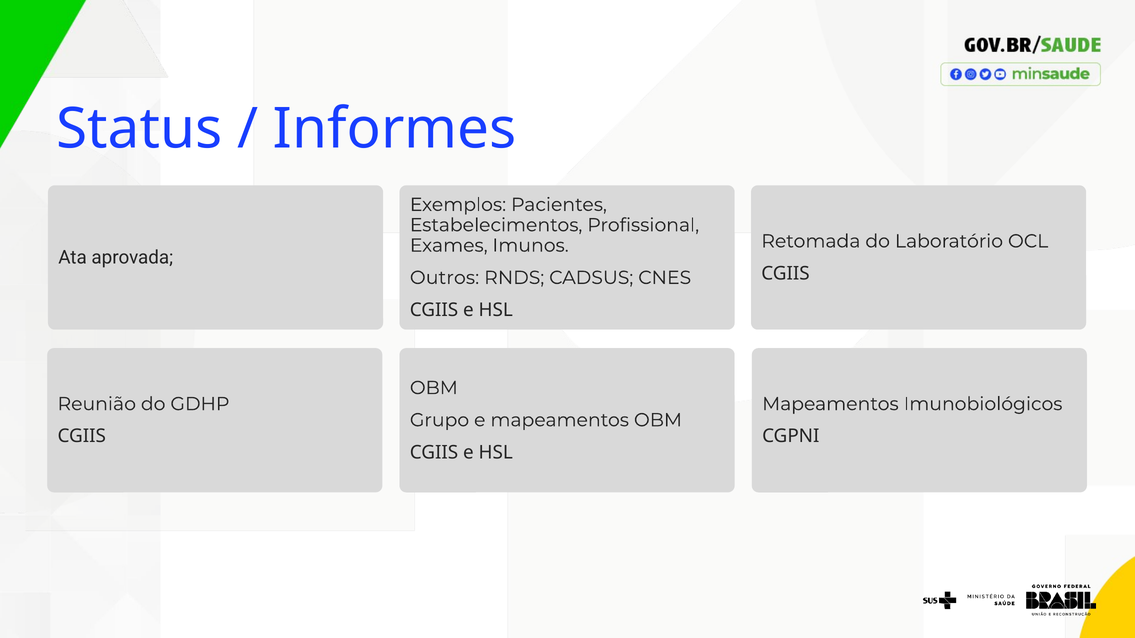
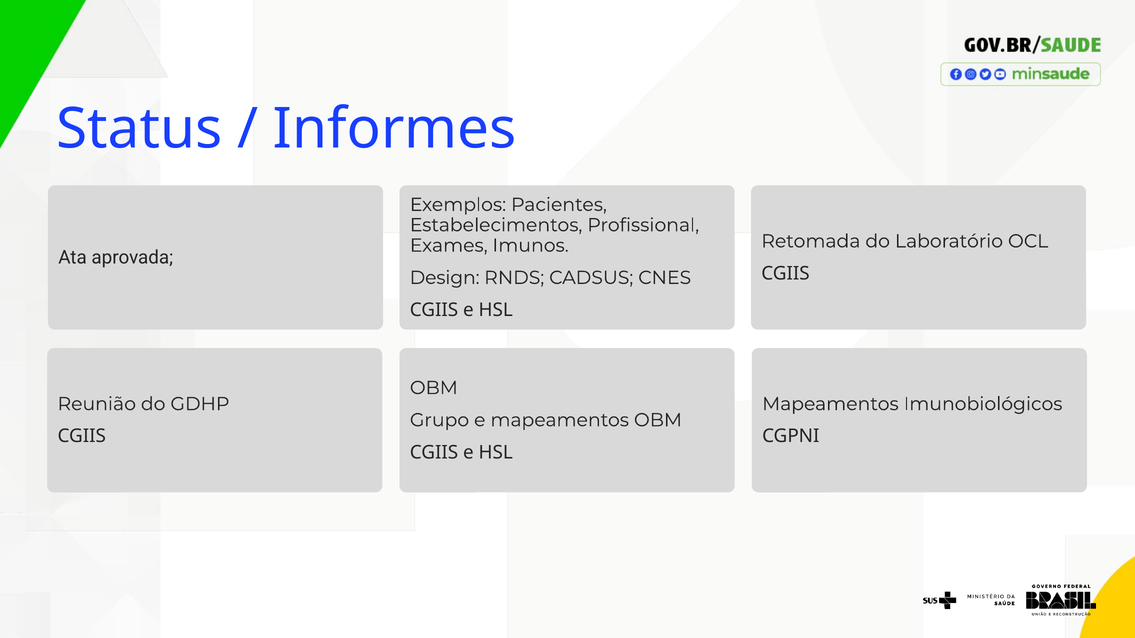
Outros: Outros -> Design
